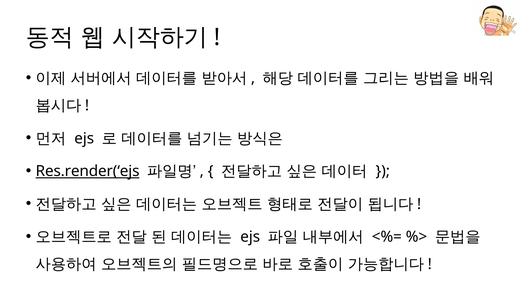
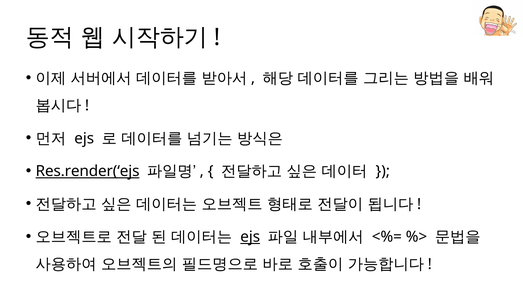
ejs at (250, 237) underline: none -> present
